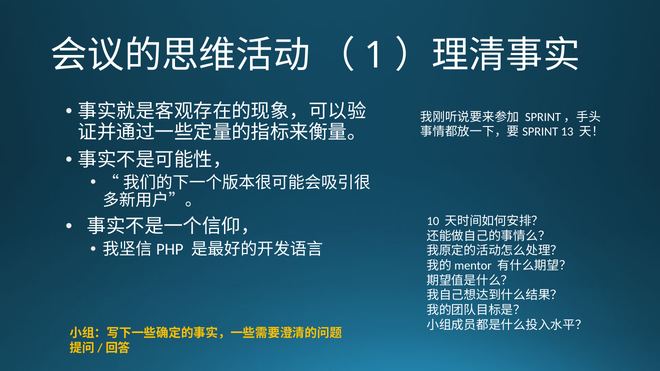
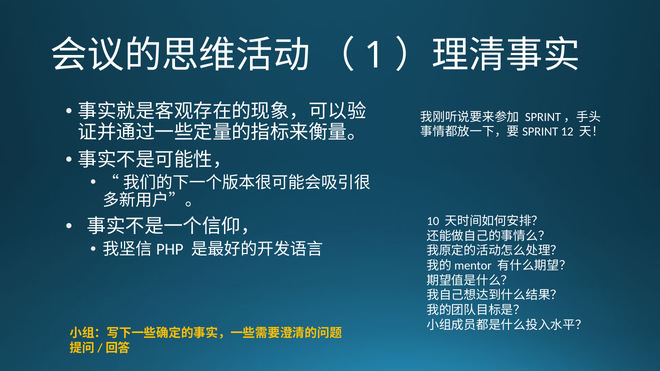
13: 13 -> 12
